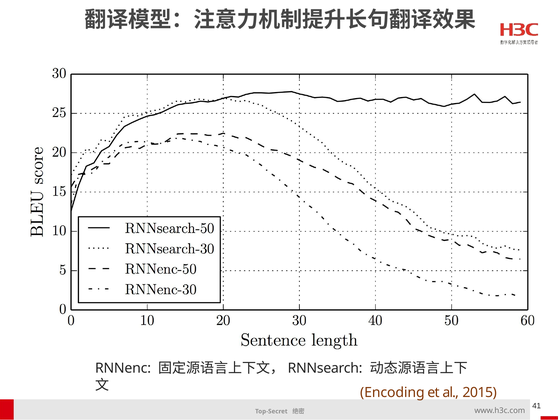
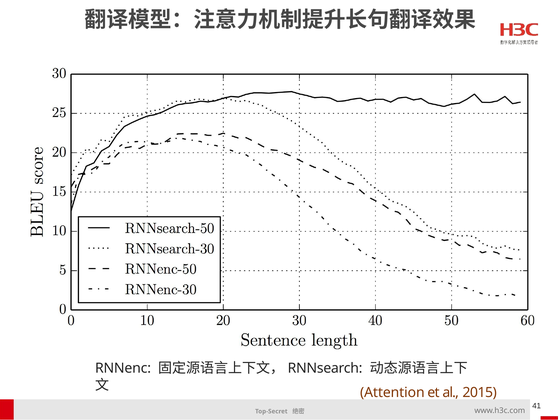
Encoding: Encoding -> Attention
